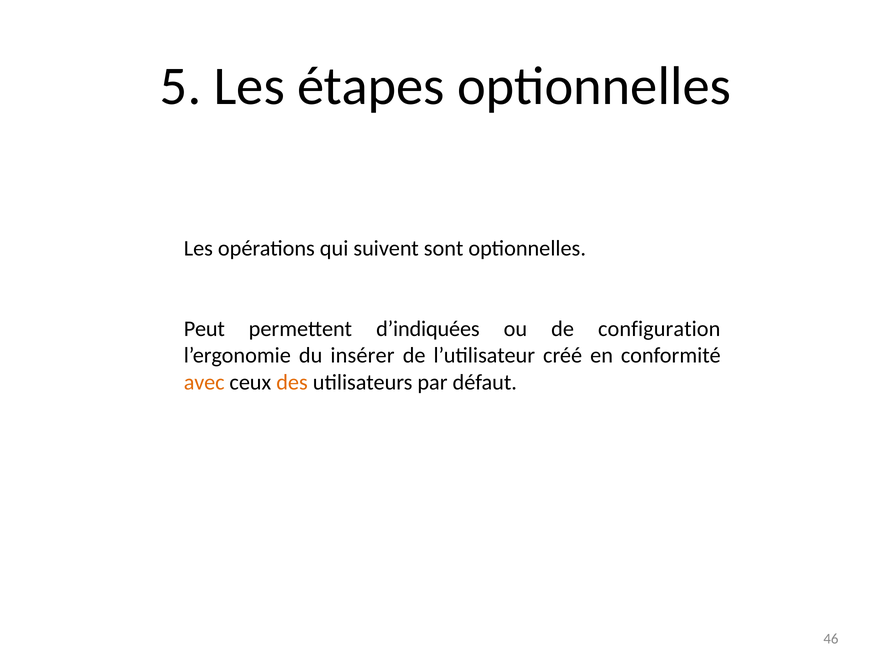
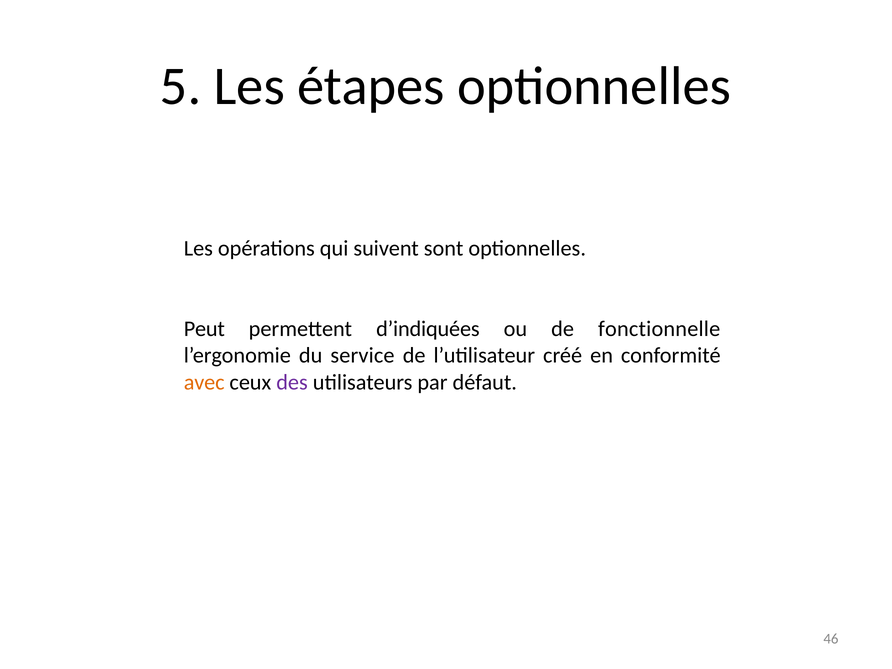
configuration: configuration -> fonctionnelle
insérer: insérer -> service
des colour: orange -> purple
